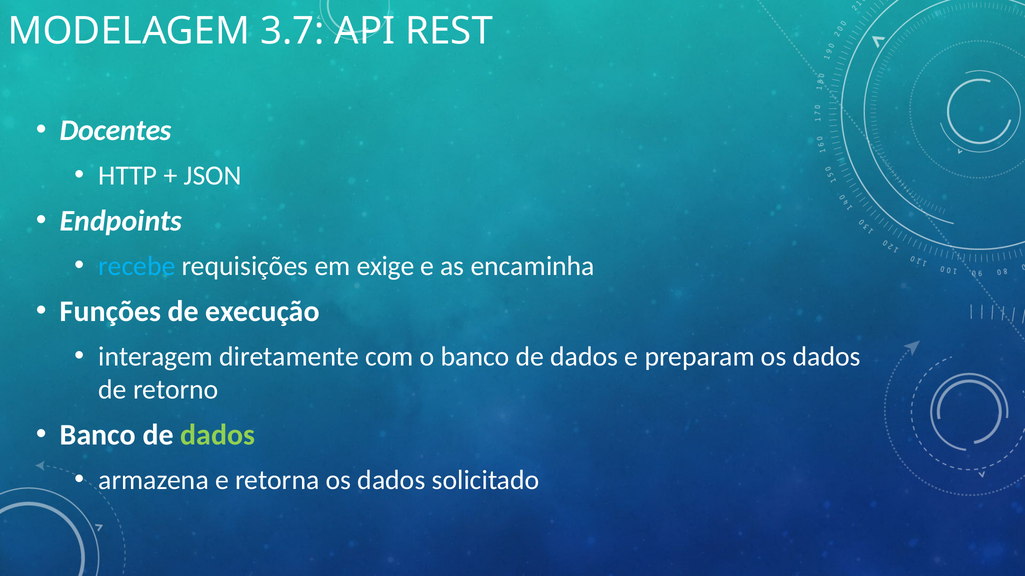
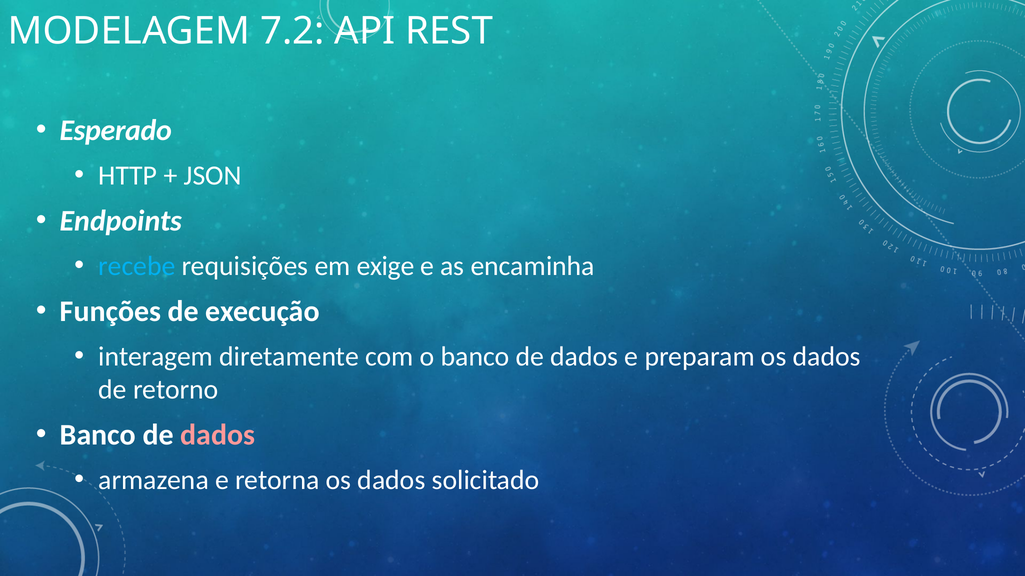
3.7: 3.7 -> 7.2
Docentes: Docentes -> Esperado
dados at (218, 436) colour: light green -> pink
